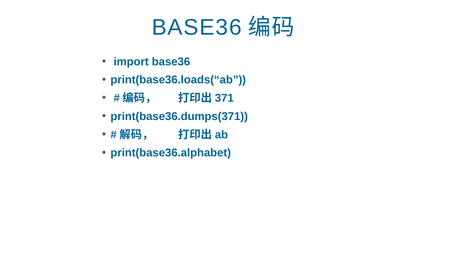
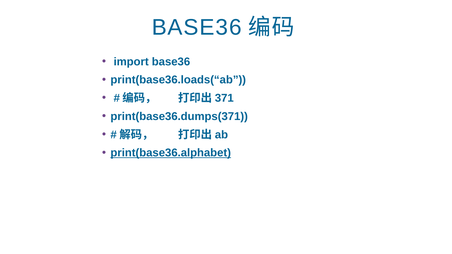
print(base36.alphabet underline: none -> present
